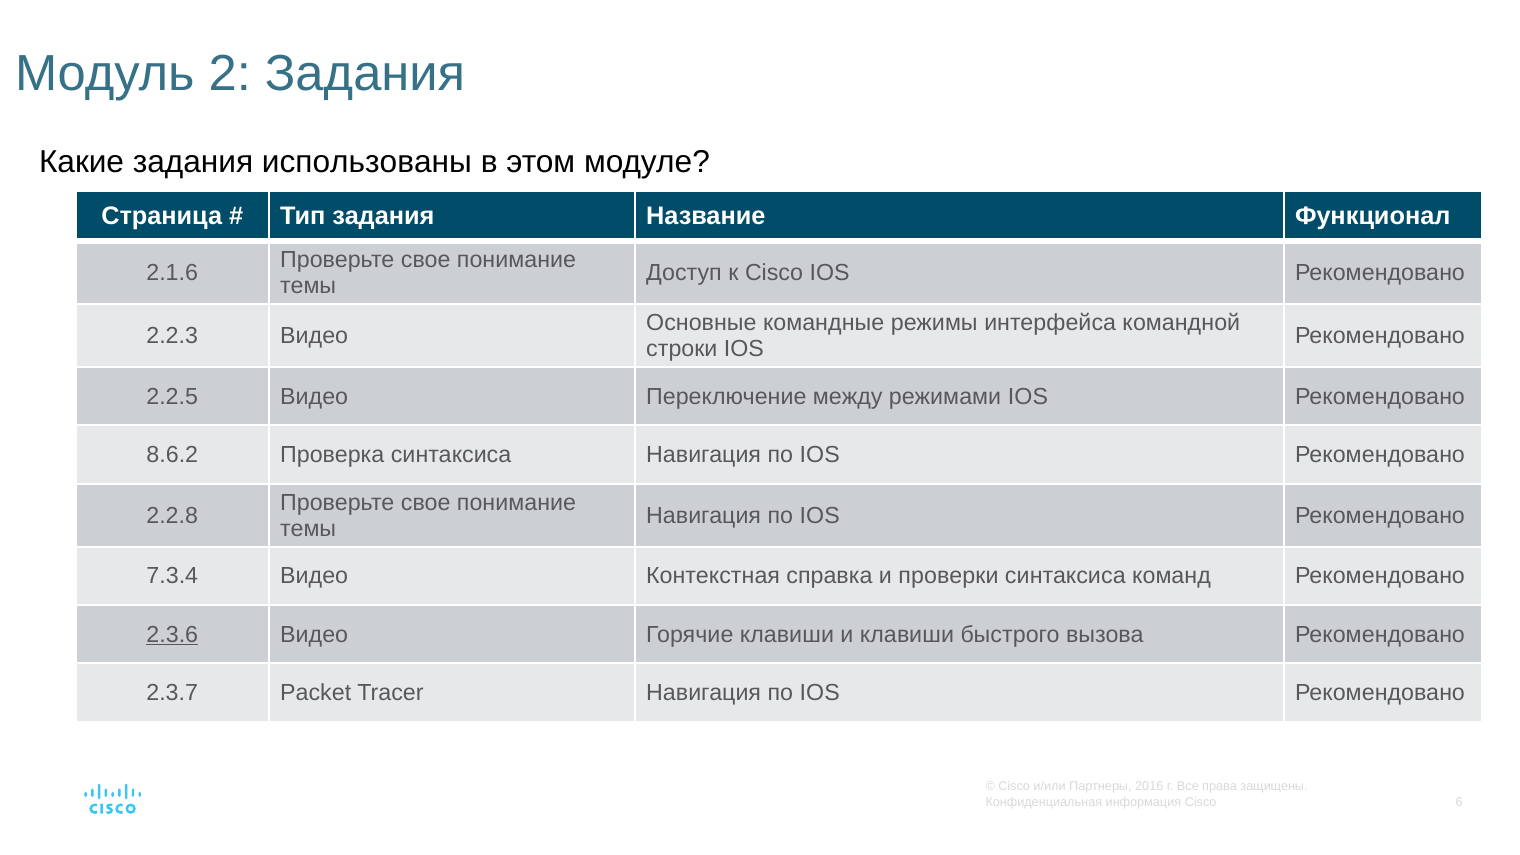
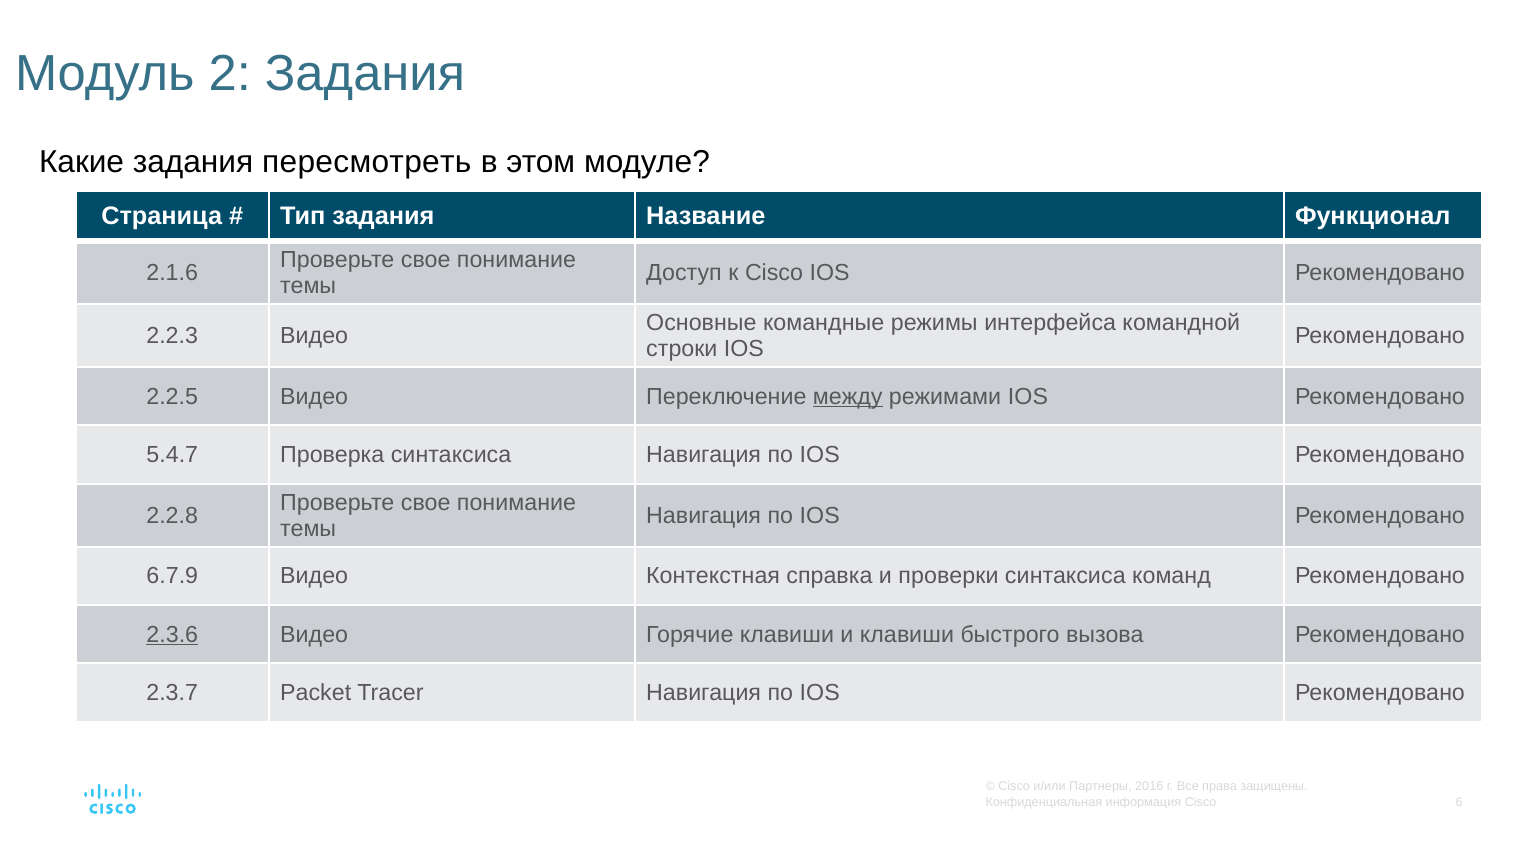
использованы: использованы -> пересмотреть
между underline: none -> present
8.6.2: 8.6.2 -> 5.4.7
7.3.4: 7.3.4 -> 6.7.9
